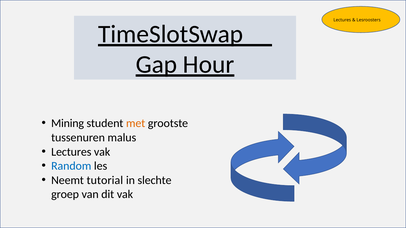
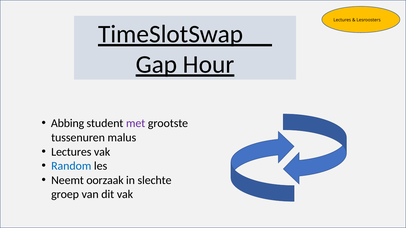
Mining: Mining -> Abbing
met colour: orange -> purple
tutorial: tutorial -> oorzaak
